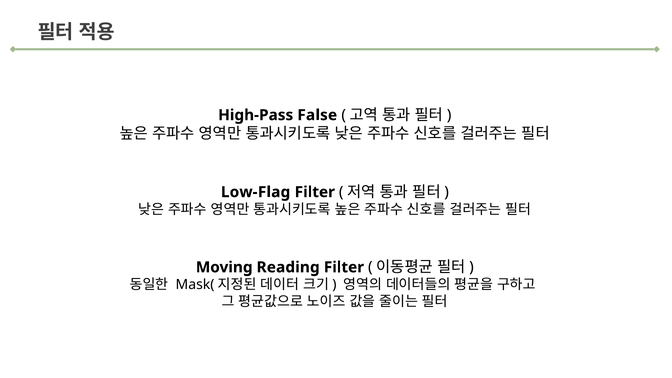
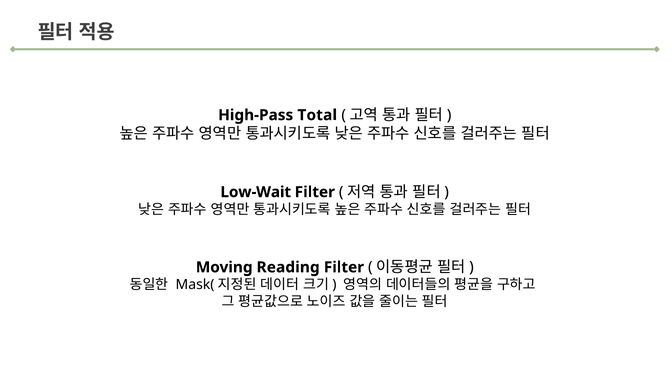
False: False -> Total
Low-Flag: Low-Flag -> Low-Wait
